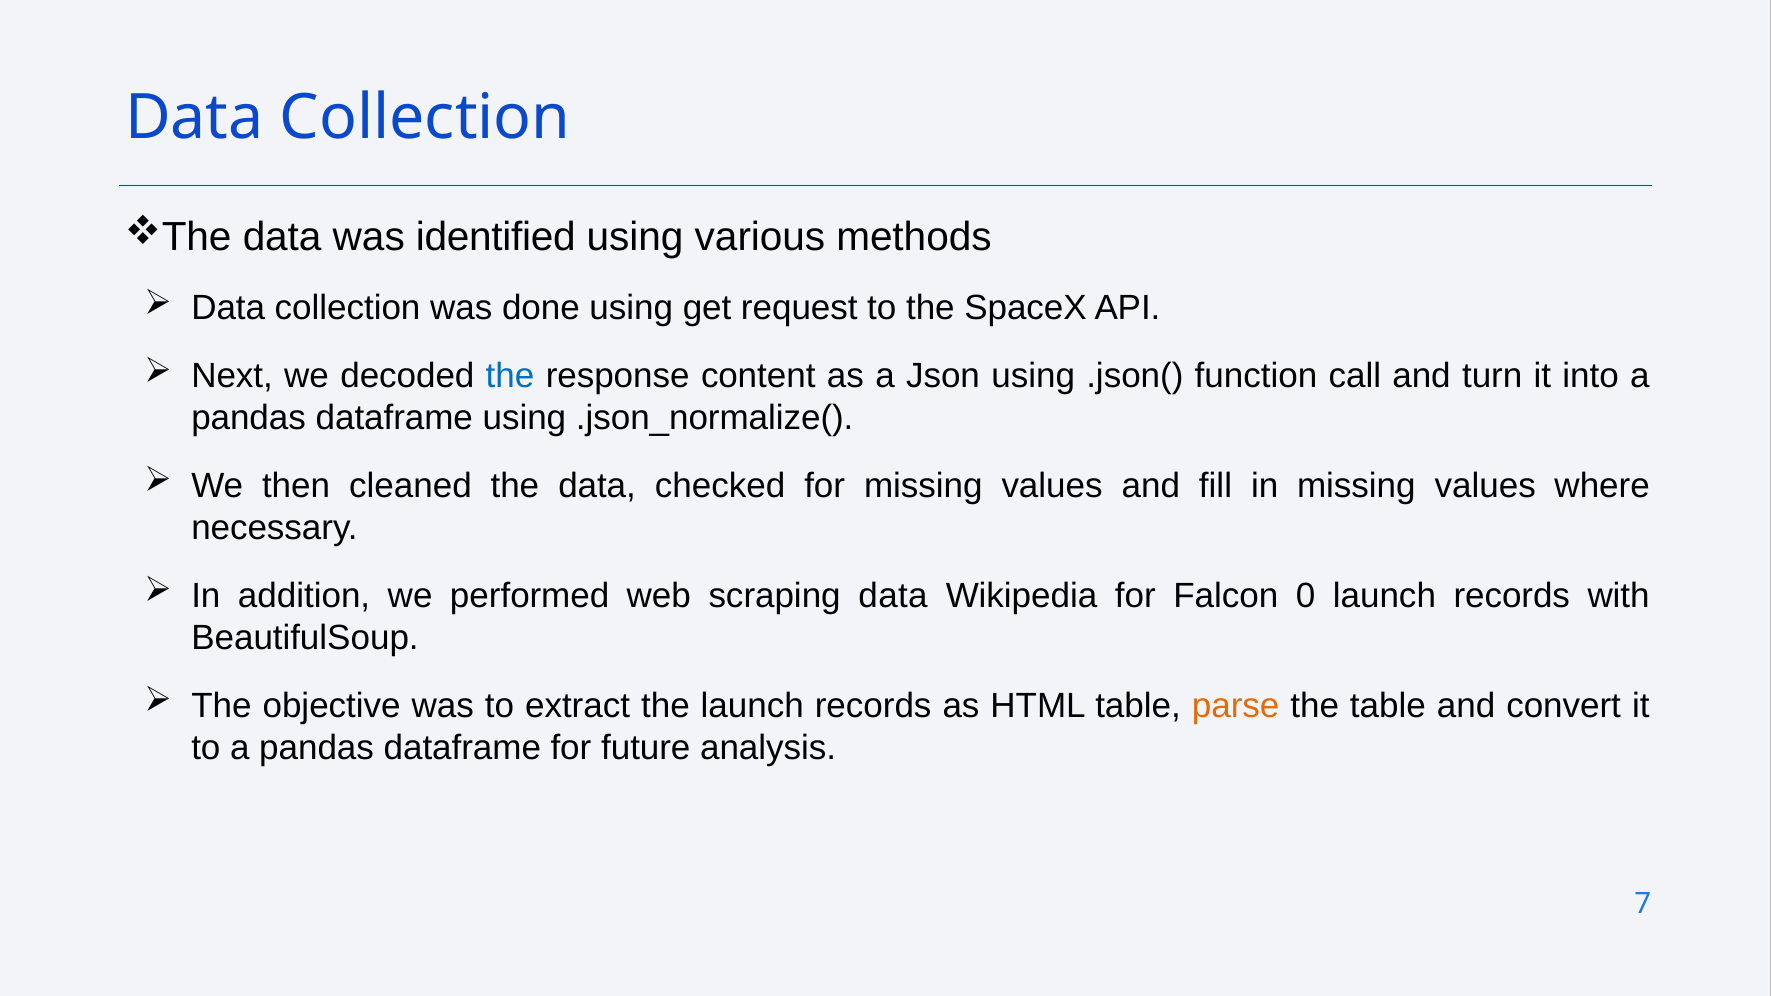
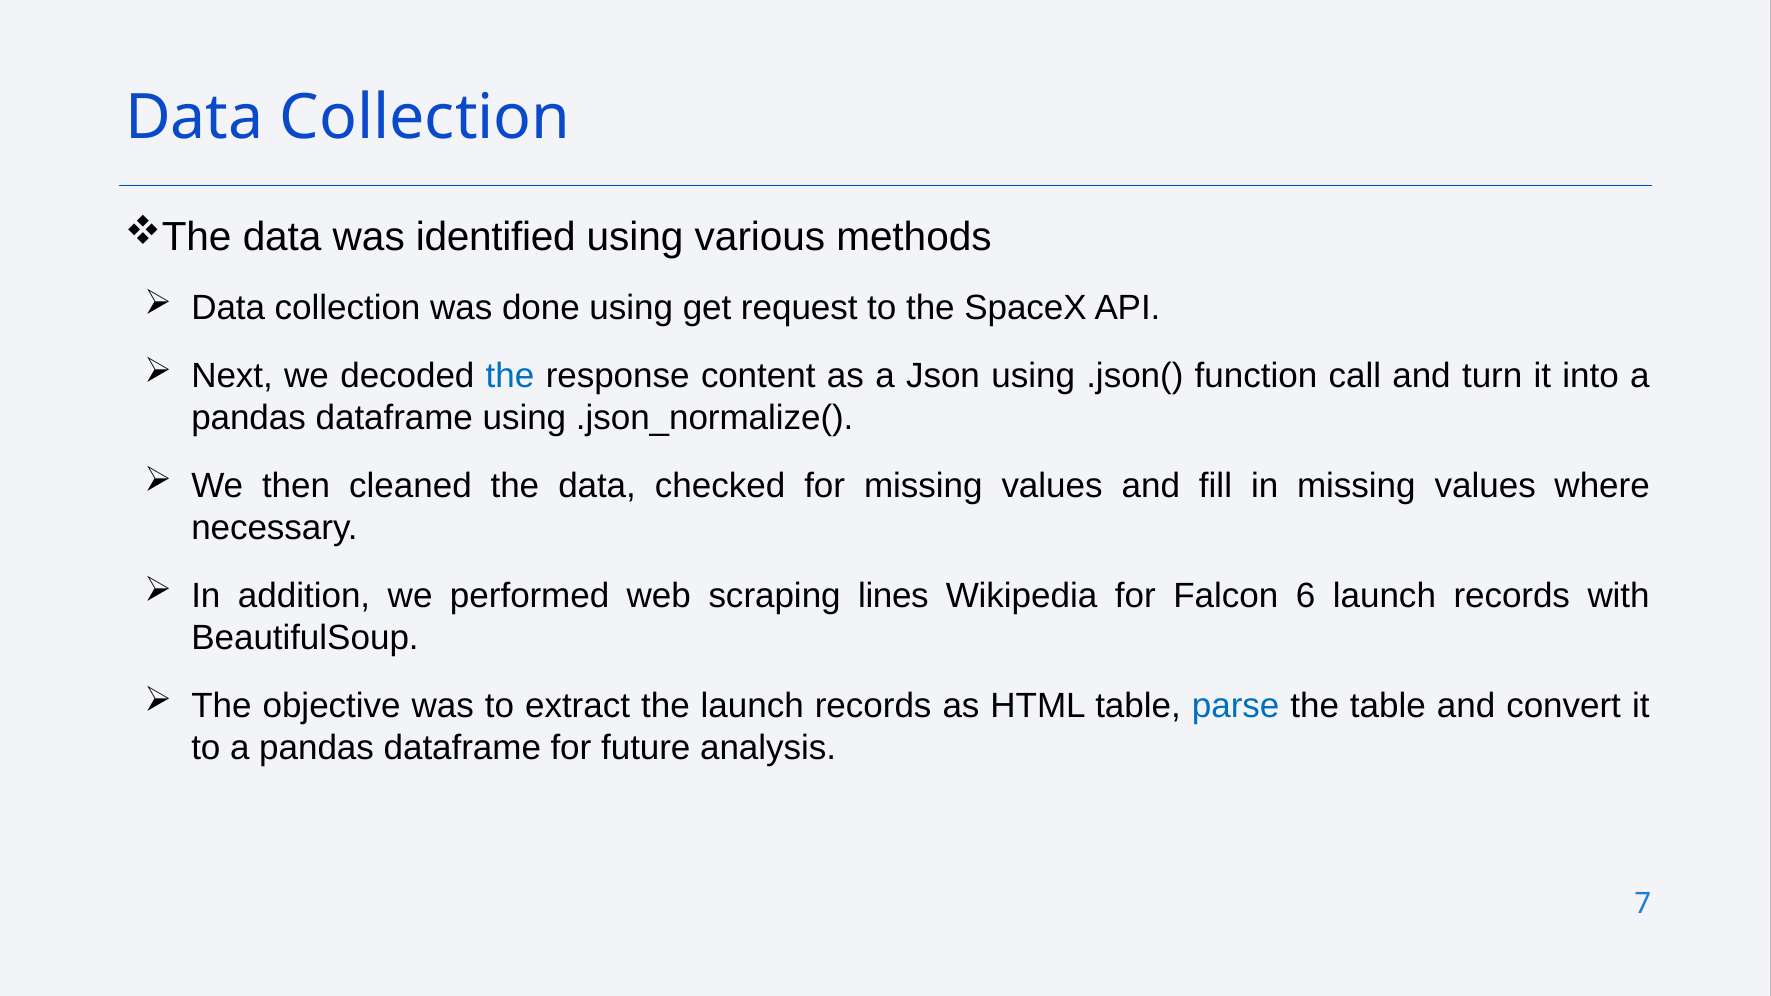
scraping data: data -> lines
0: 0 -> 6
parse colour: orange -> blue
